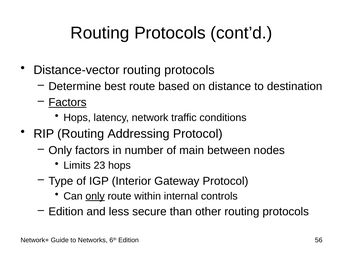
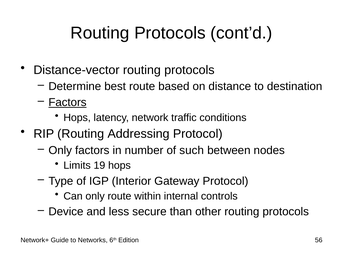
main: main -> such
23: 23 -> 19
only at (95, 196) underline: present -> none
Edition at (66, 212): Edition -> Device
